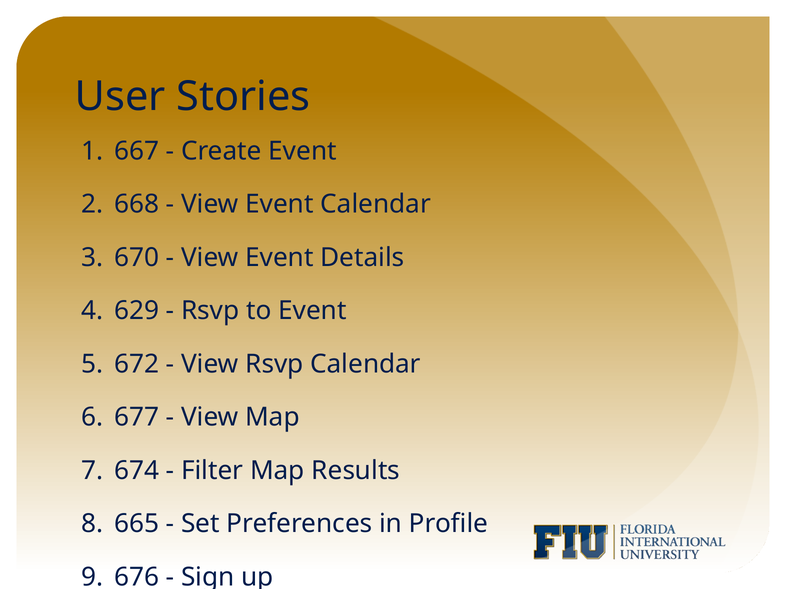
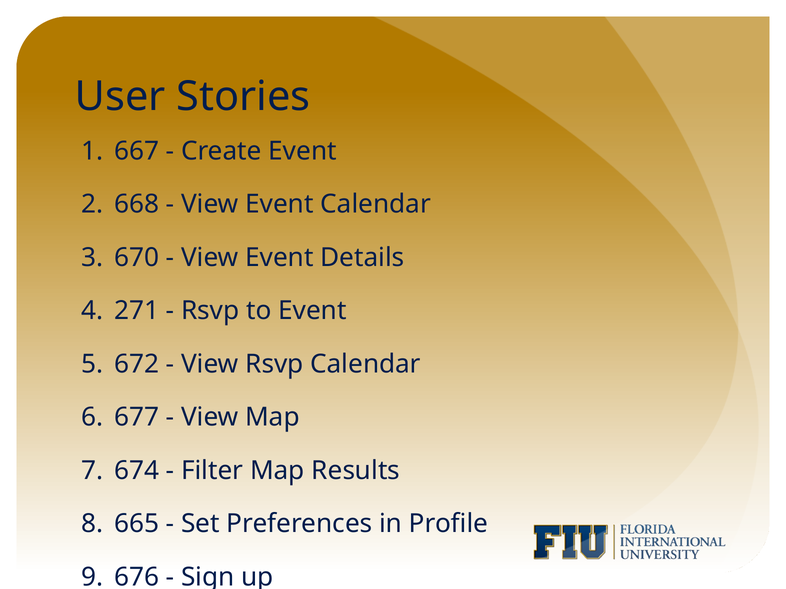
629: 629 -> 271
